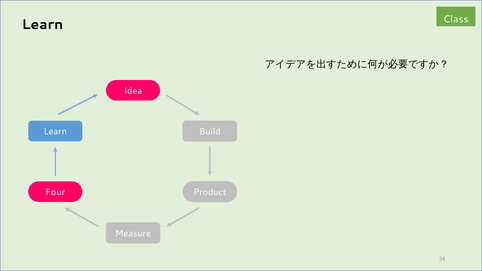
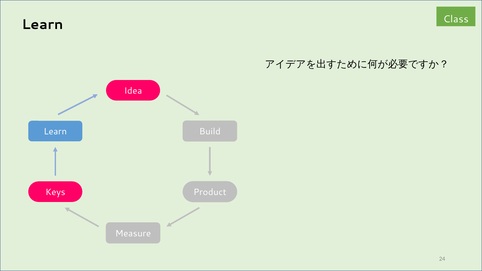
Four: Four -> Keys
